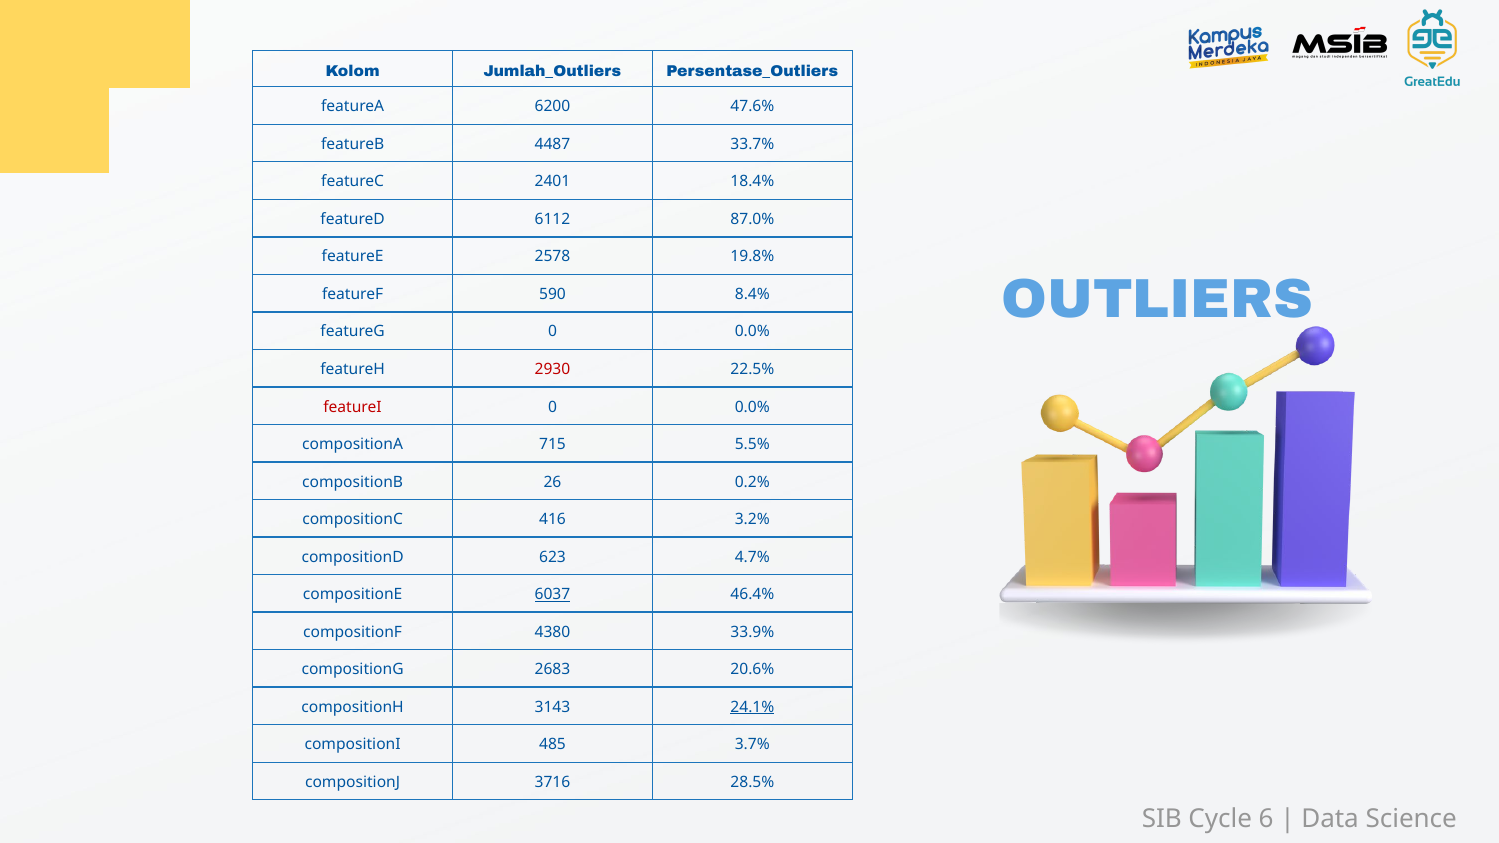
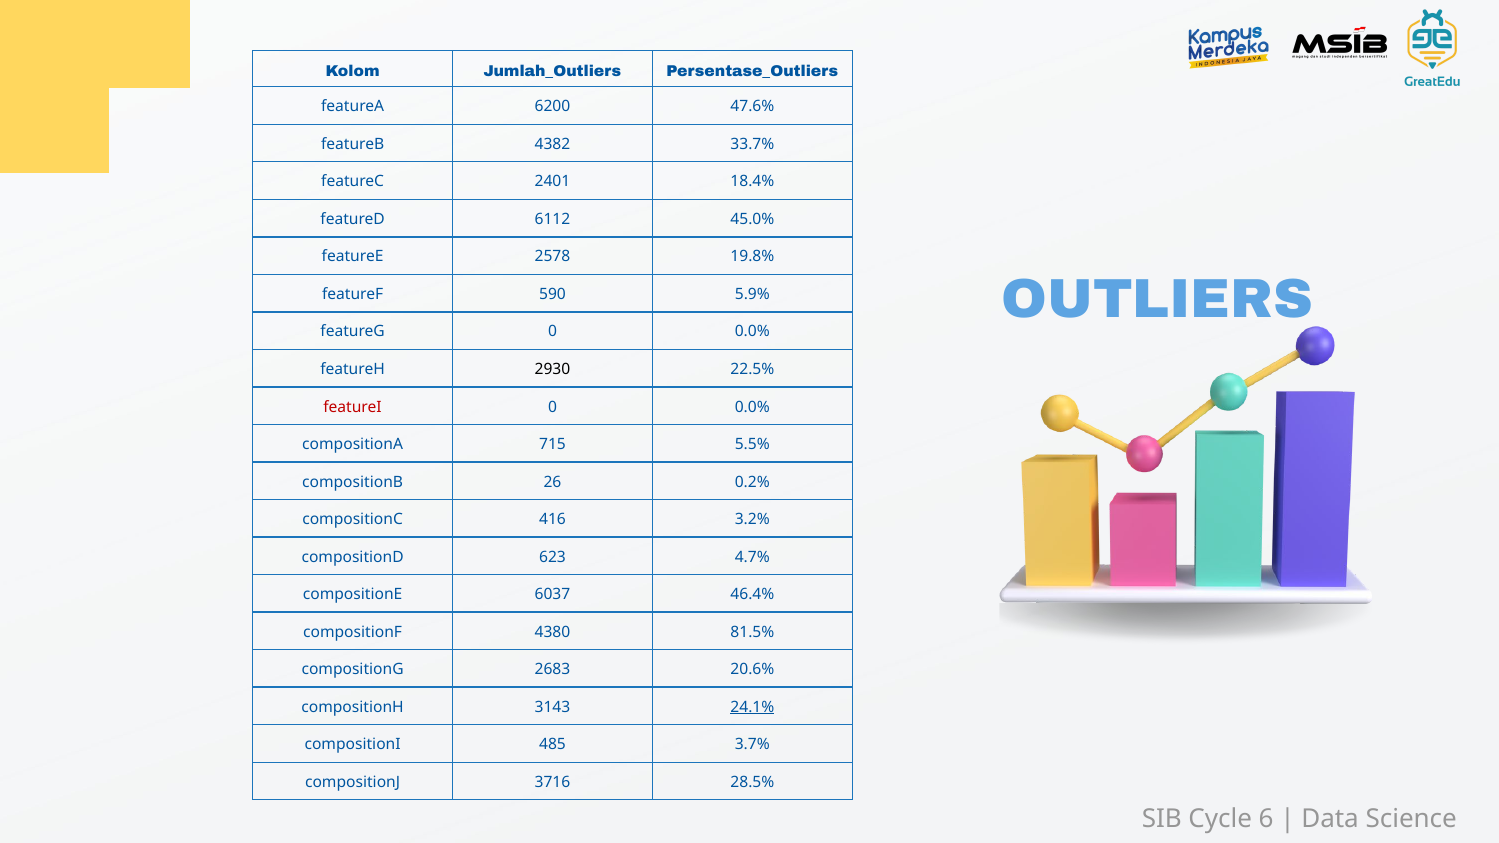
4487: 4487 -> 4382
87.0%: 87.0% -> 45.0%
8.4%: 8.4% -> 5.9%
2930 colour: red -> black
6037 underline: present -> none
33.9%: 33.9% -> 81.5%
